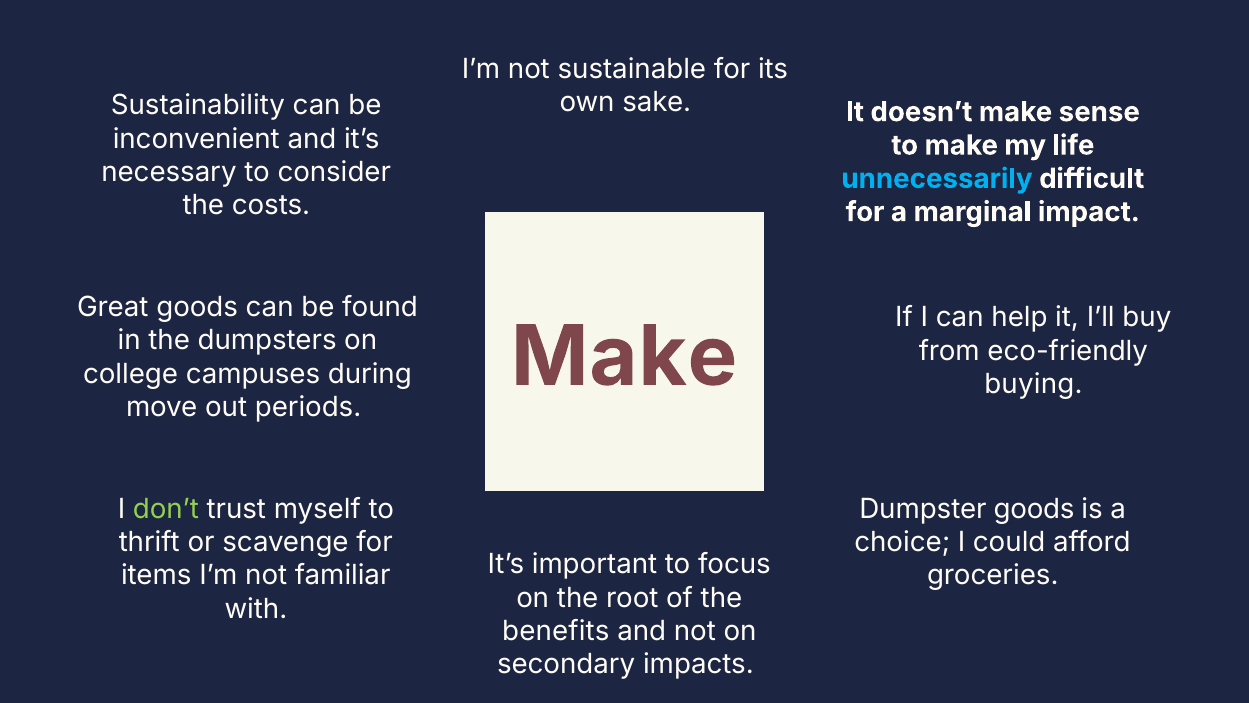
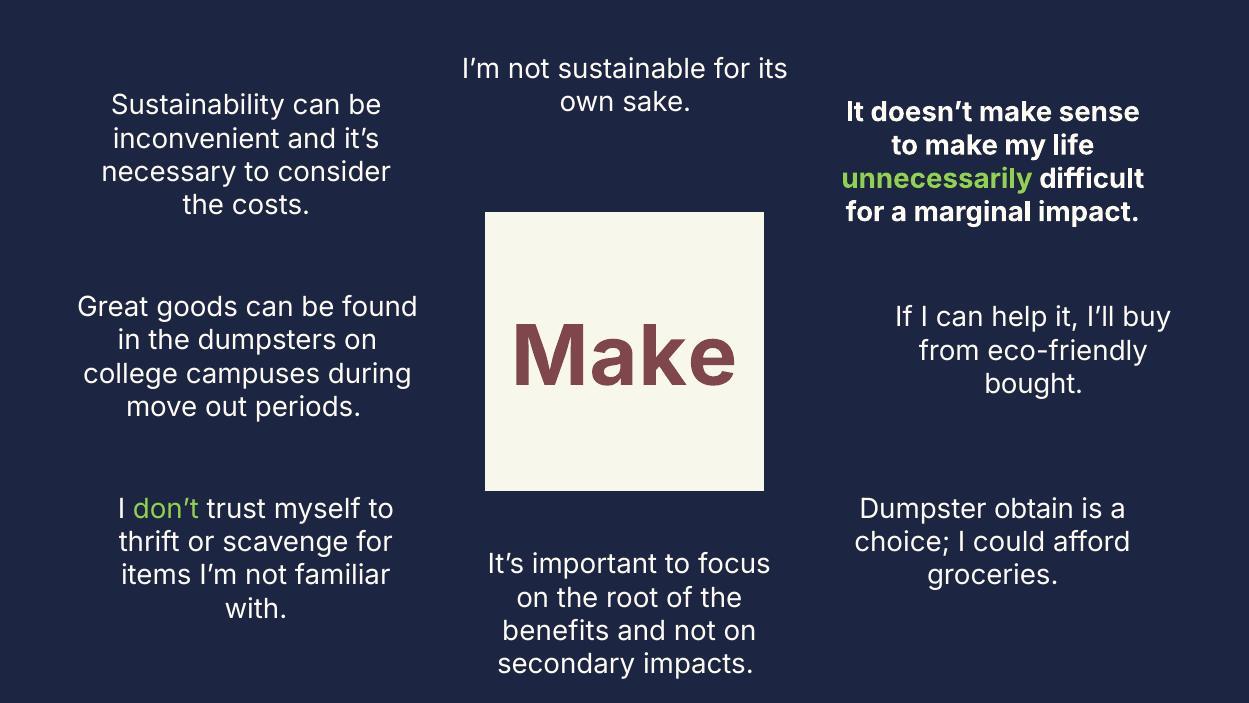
unnecessarily colour: light blue -> light green
buying: buying -> bought
Dumpster goods: goods -> obtain
